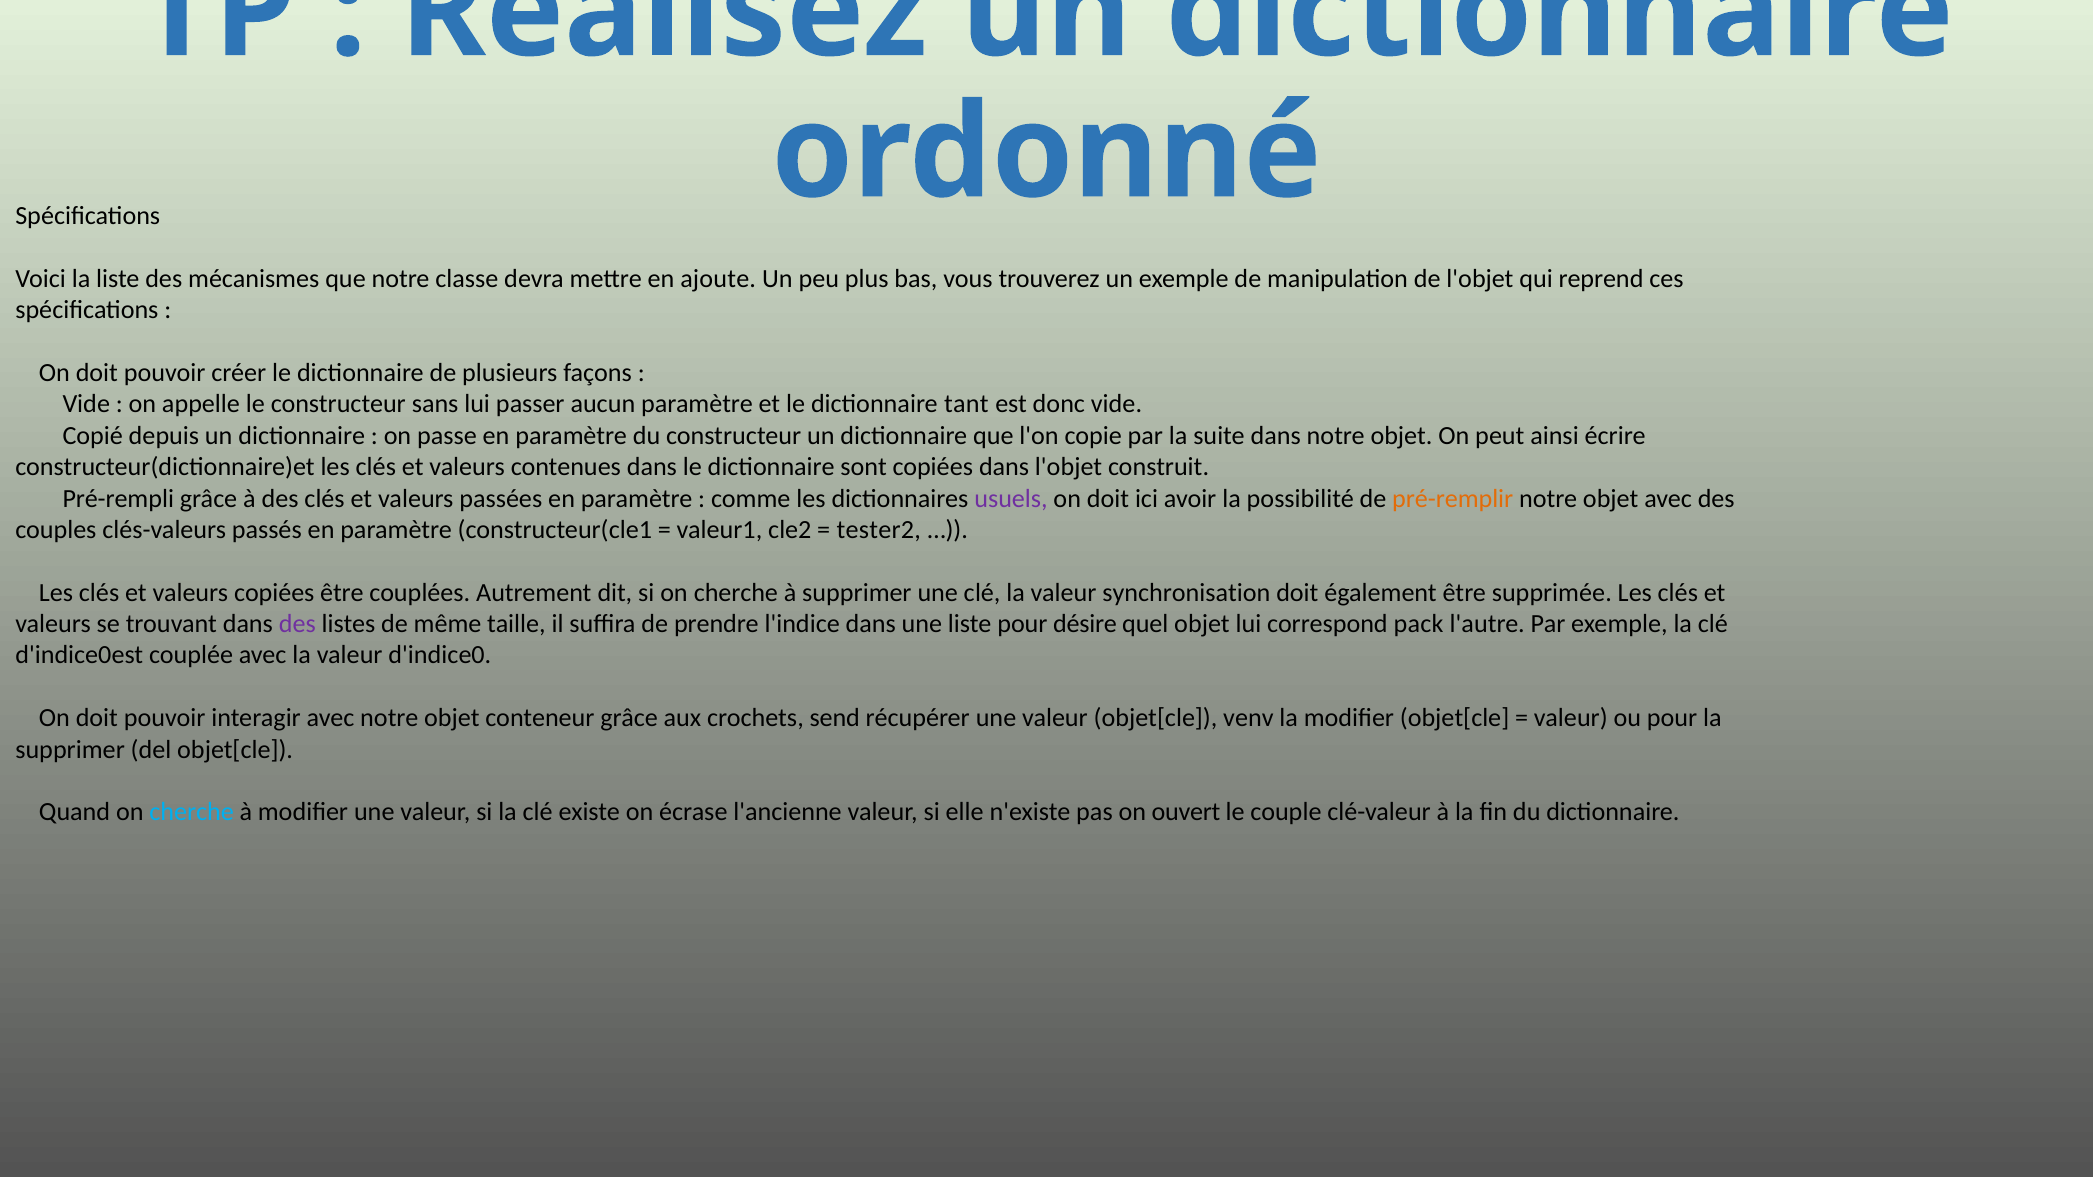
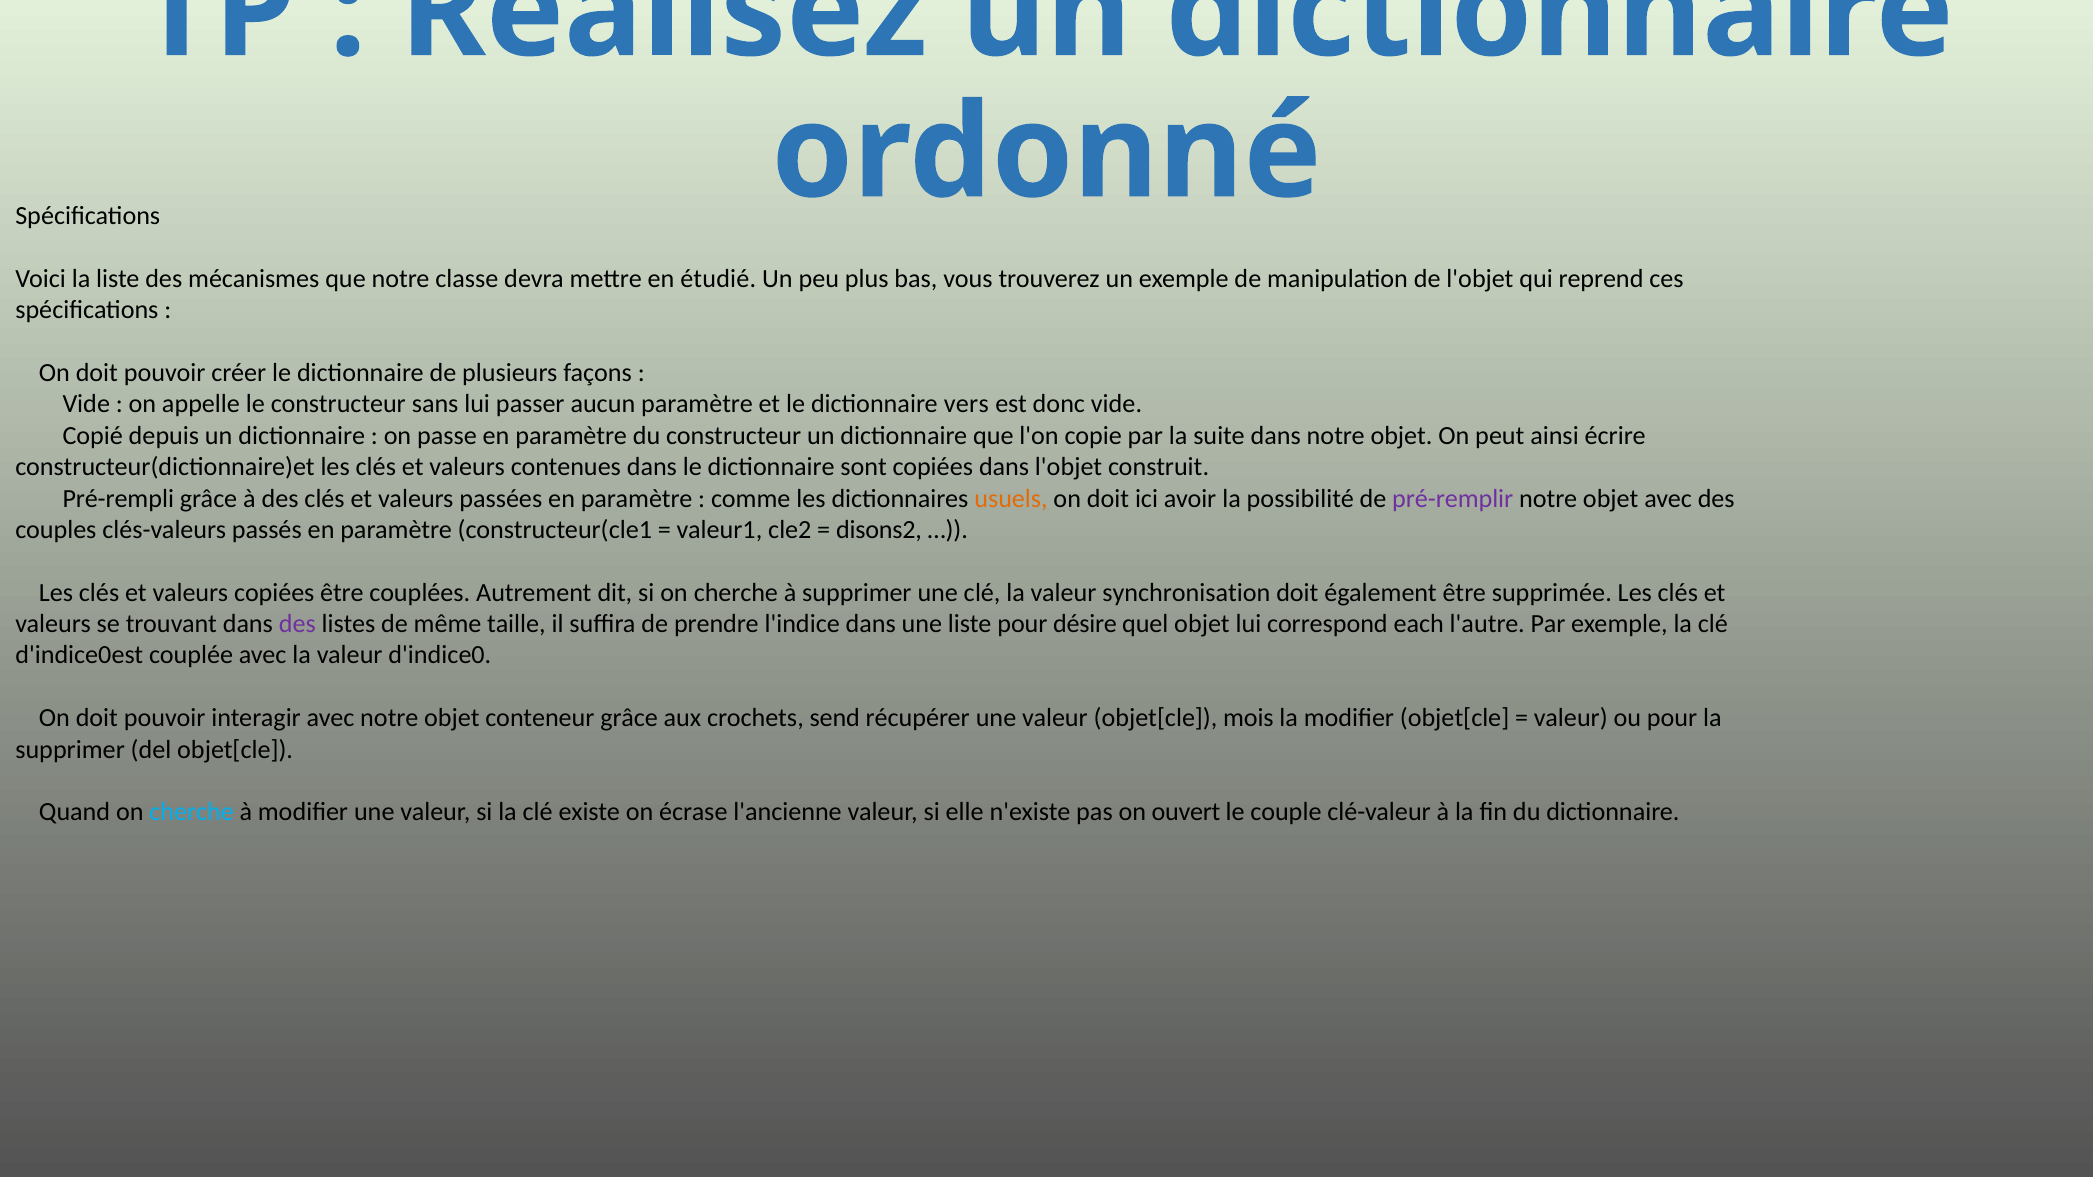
ajoute: ajoute -> étudié
tant: tant -> vers
usuels colour: purple -> orange
pré-remplir colour: orange -> purple
tester2: tester2 -> disons2
pack: pack -> each
venv: venv -> mois
